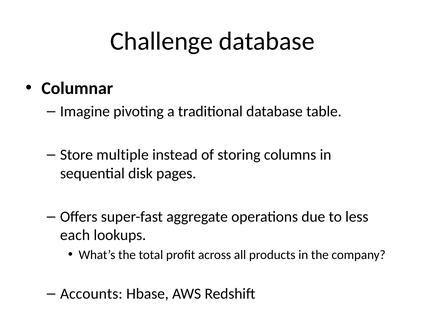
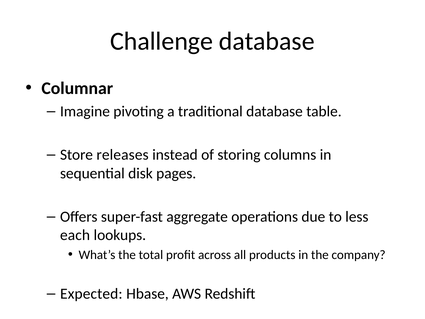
multiple: multiple -> releases
Accounts: Accounts -> Expected
